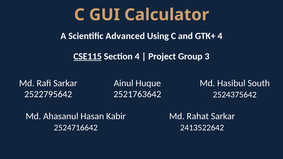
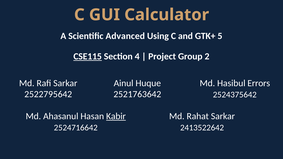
GTK+ 4: 4 -> 5
3: 3 -> 2
South: South -> Errors
Kabir underline: none -> present
